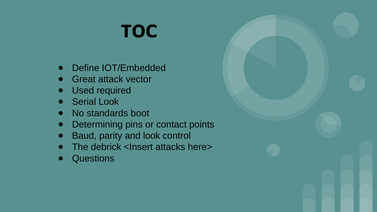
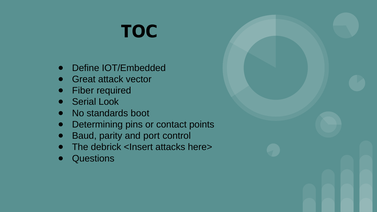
Used: Used -> Fiber
and look: look -> port
